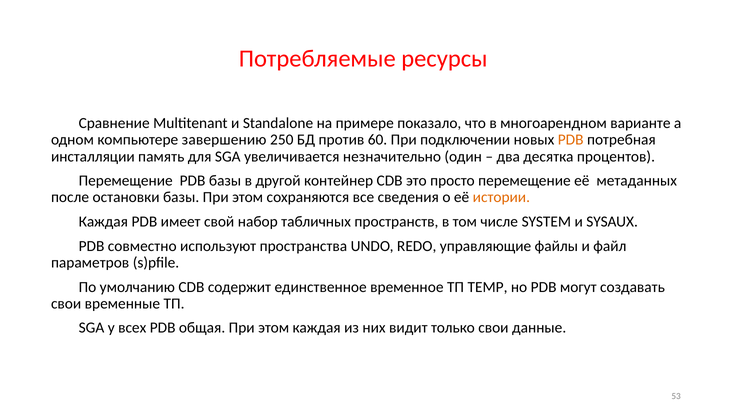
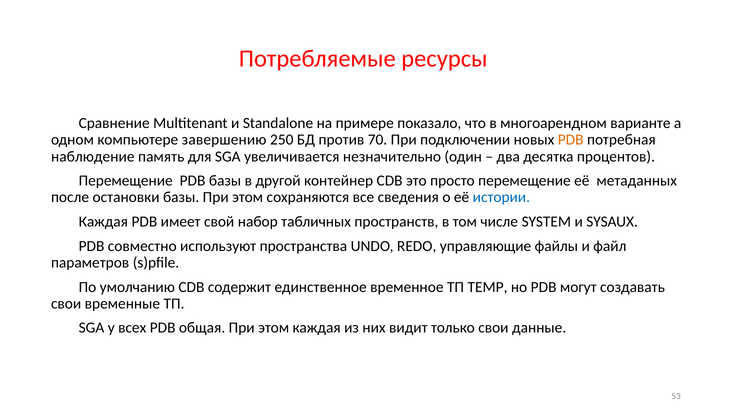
60: 60 -> 70
инсталляции: инсталляции -> наблюдение
истории colour: orange -> blue
